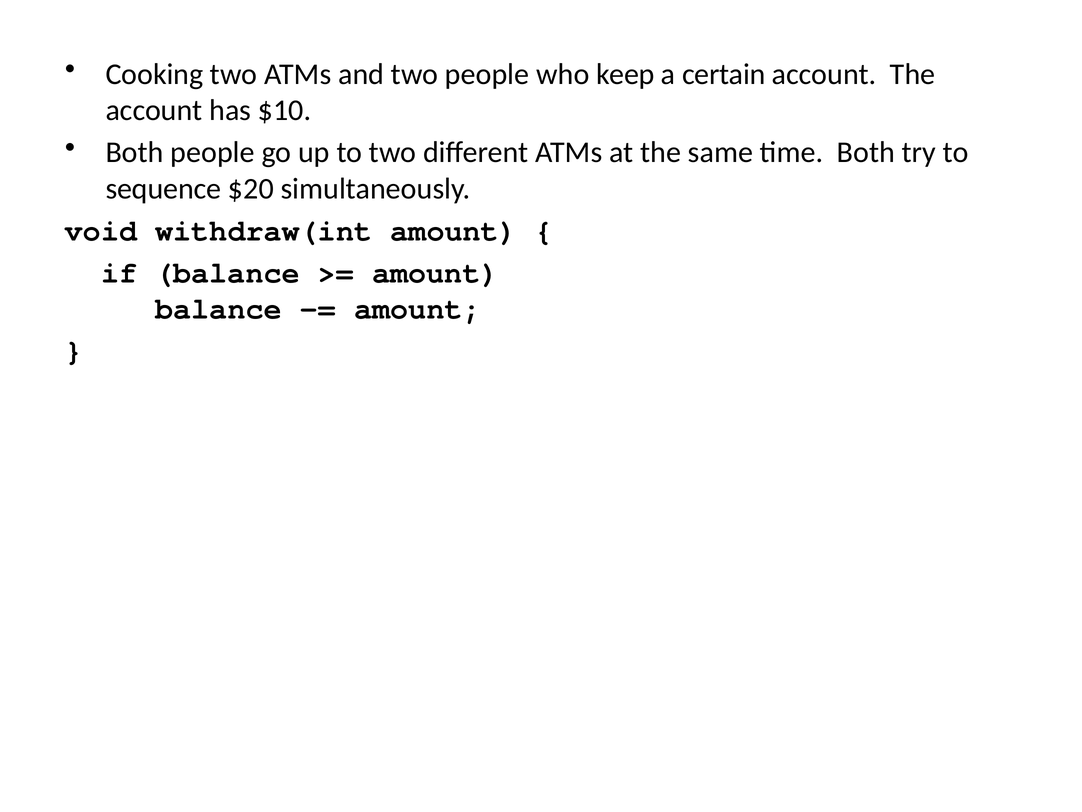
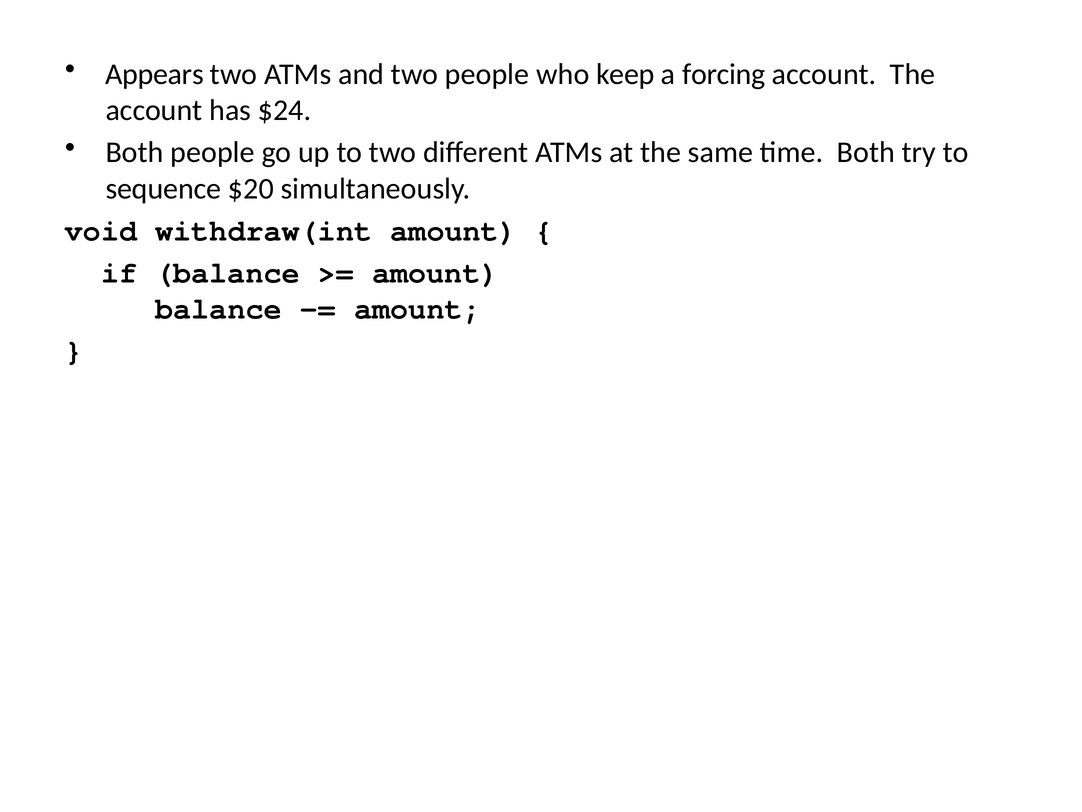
Cooking: Cooking -> Appears
certain: certain -> forcing
$10: $10 -> $24
